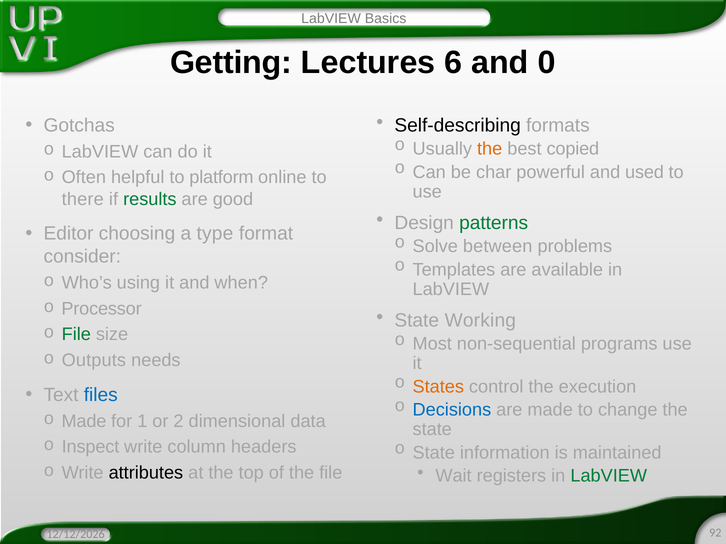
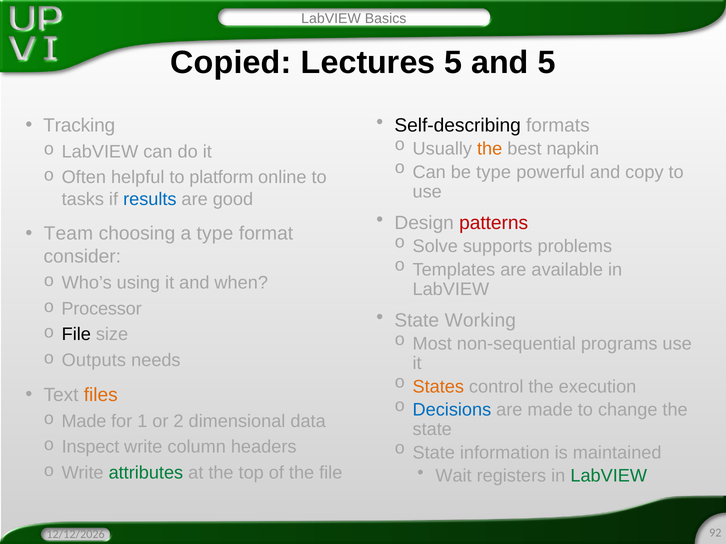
Getting: Getting -> Copied
Lectures 6: 6 -> 5
and 0: 0 -> 5
Gotchas: Gotchas -> Tracking
copied: copied -> napkin
be char: char -> type
used: used -> copy
there: there -> tasks
results colour: green -> blue
patterns colour: green -> red
Editor: Editor -> Team
between: between -> supports
File at (76, 335) colour: green -> black
files colour: blue -> orange
attributes colour: black -> green
